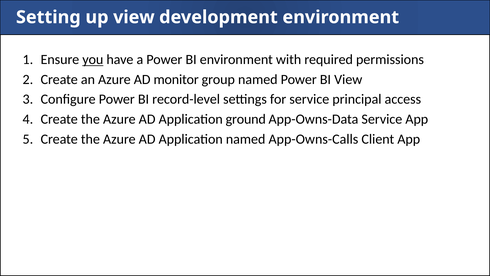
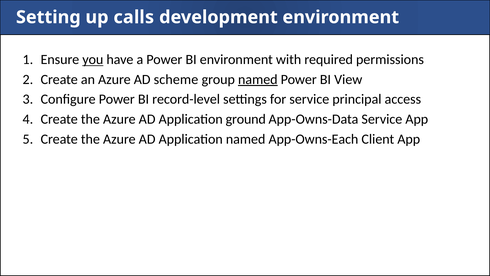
up view: view -> calls
monitor: monitor -> scheme
named at (258, 79) underline: none -> present
App-Owns-Calls: App-Owns-Calls -> App-Owns-Each
